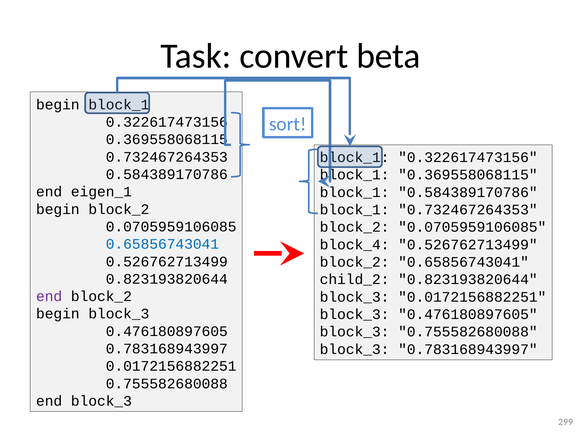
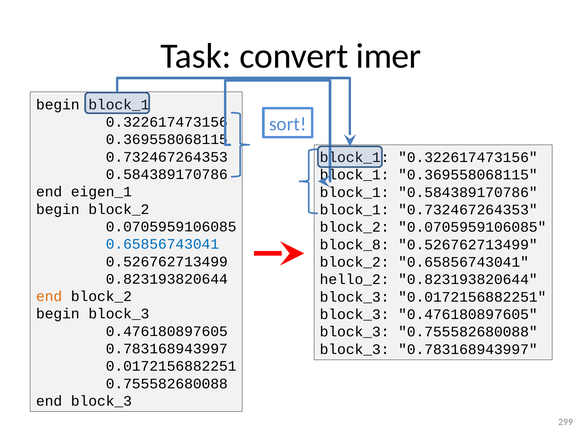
beta: beta -> imer
block_4: block_4 -> block_8
child_2: child_2 -> hello_2
end at (49, 296) colour: purple -> orange
